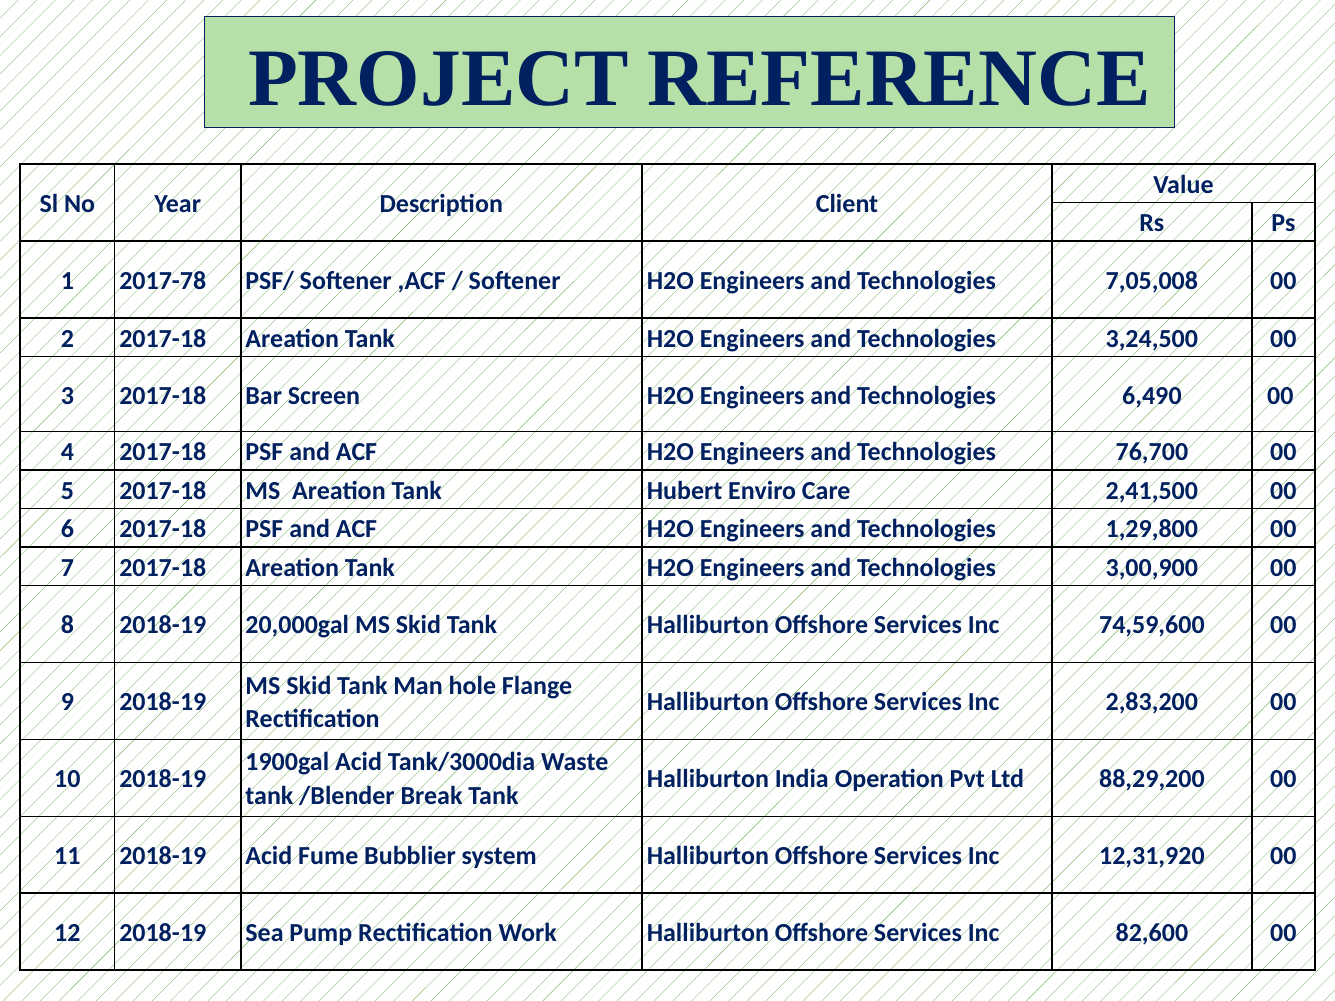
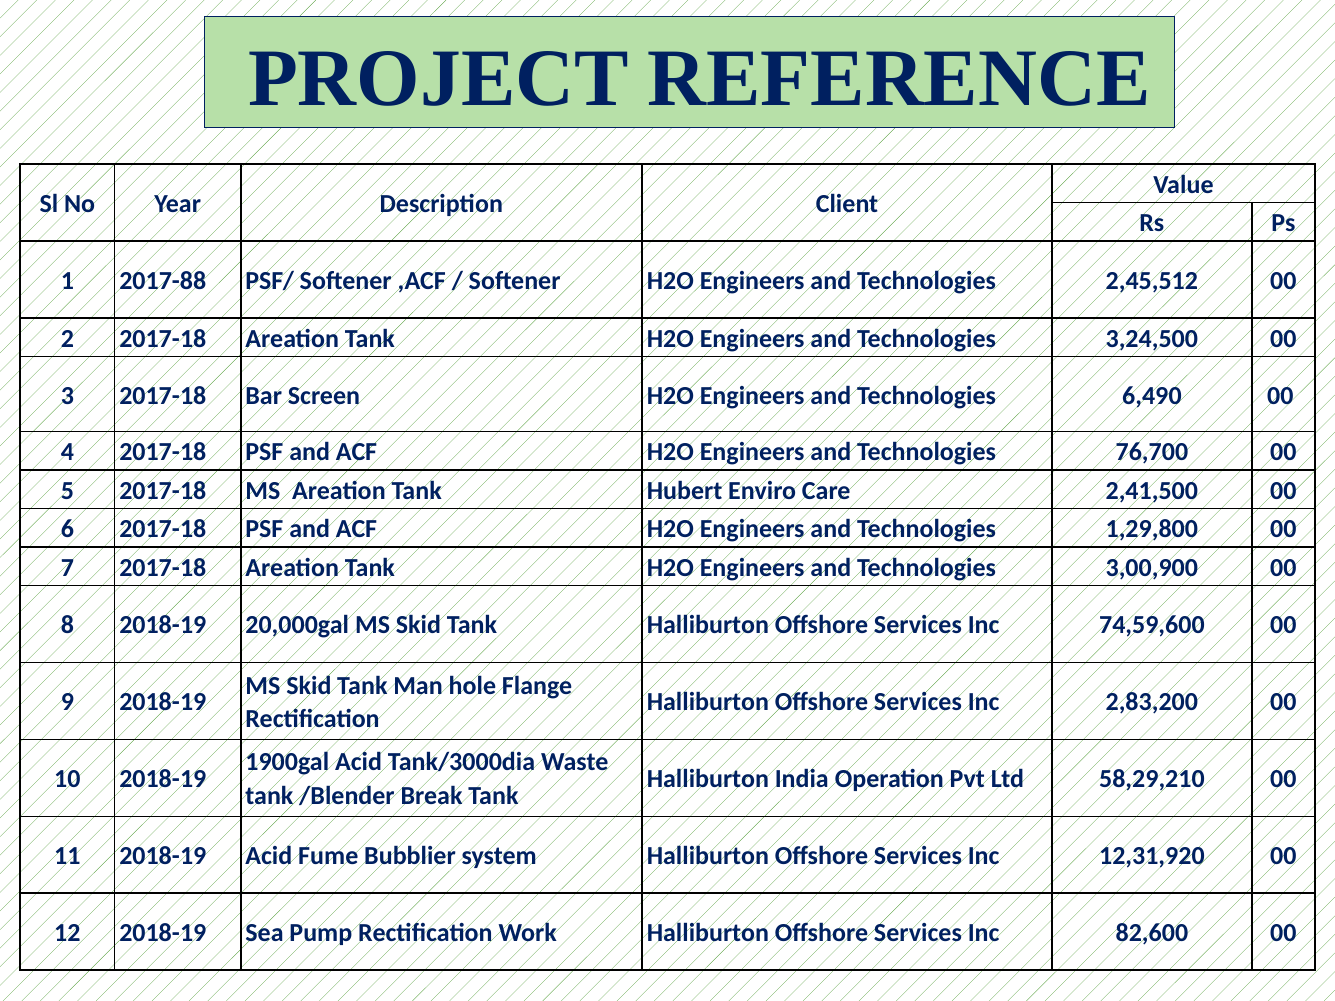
2017-78: 2017-78 -> 2017-88
7,05,008: 7,05,008 -> 2,45,512
88,29,200: 88,29,200 -> 58,29,210
